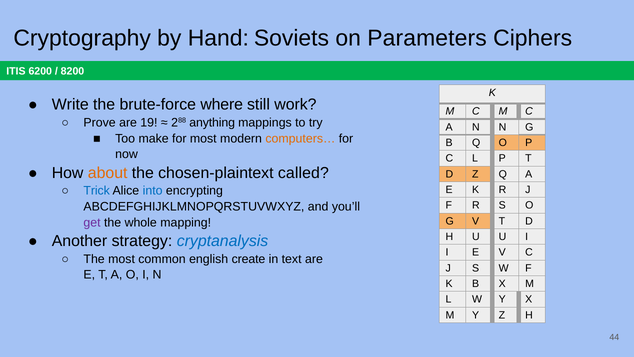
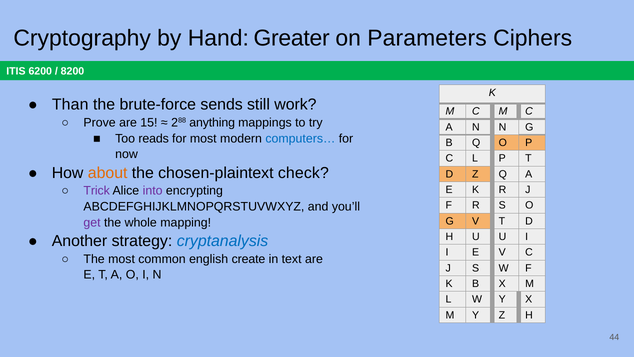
Soviets: Soviets -> Greater
Write: Write -> Than
where: where -> sends
19: 19 -> 15
make: make -> reads
computers… colour: orange -> blue
called: called -> check
Trick colour: blue -> purple
into colour: blue -> purple
